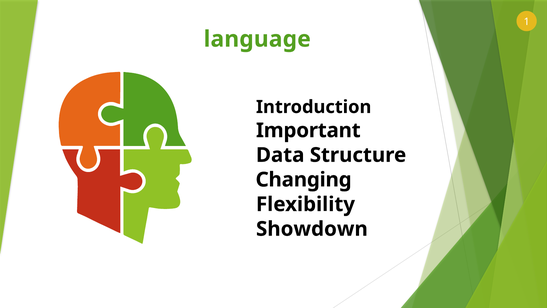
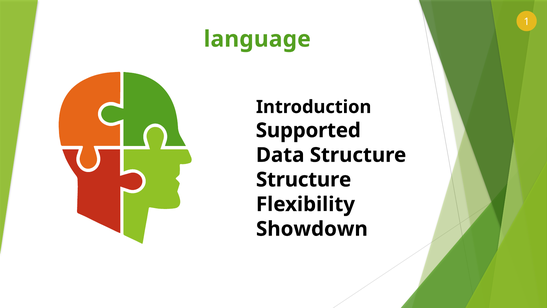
Important: Important -> Supported
Changing at (304, 180): Changing -> Structure
